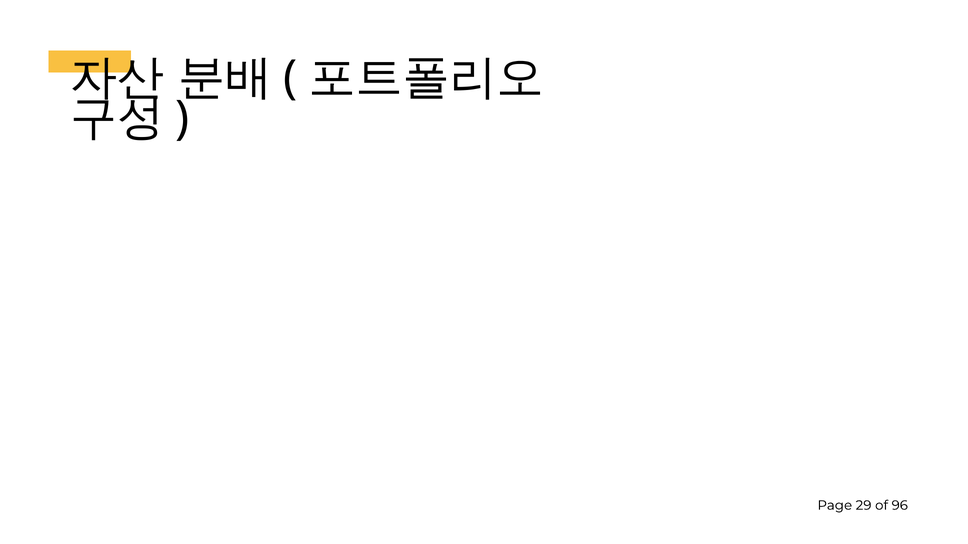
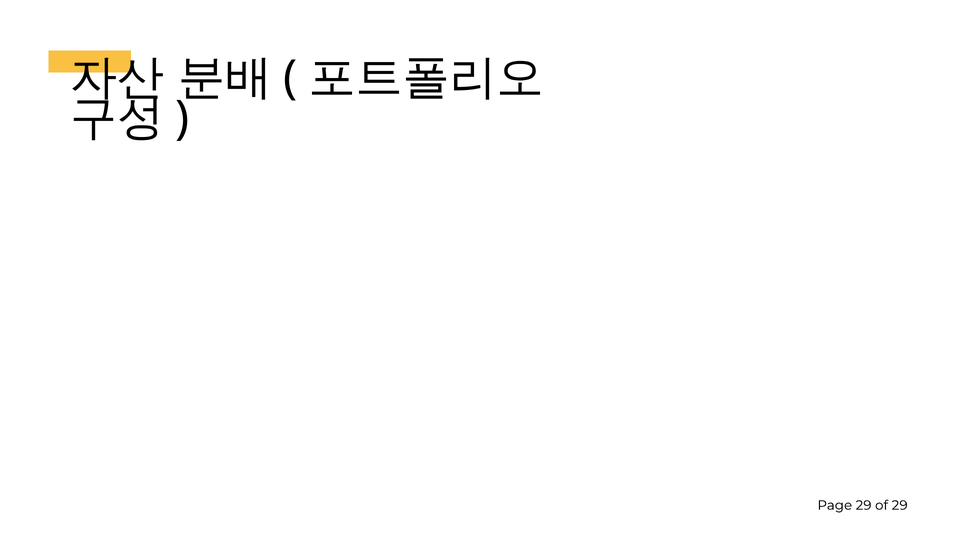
of 96: 96 -> 29
